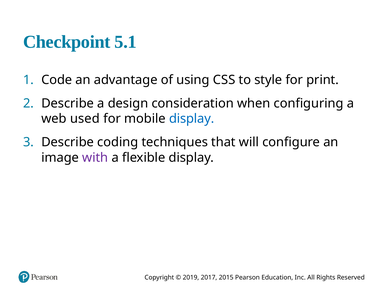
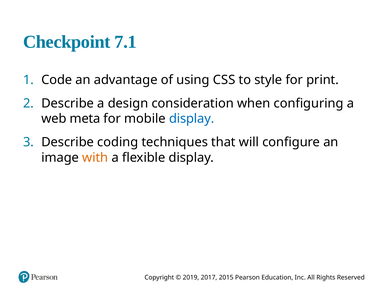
5.1: 5.1 -> 7.1
used: used -> meta
with colour: purple -> orange
